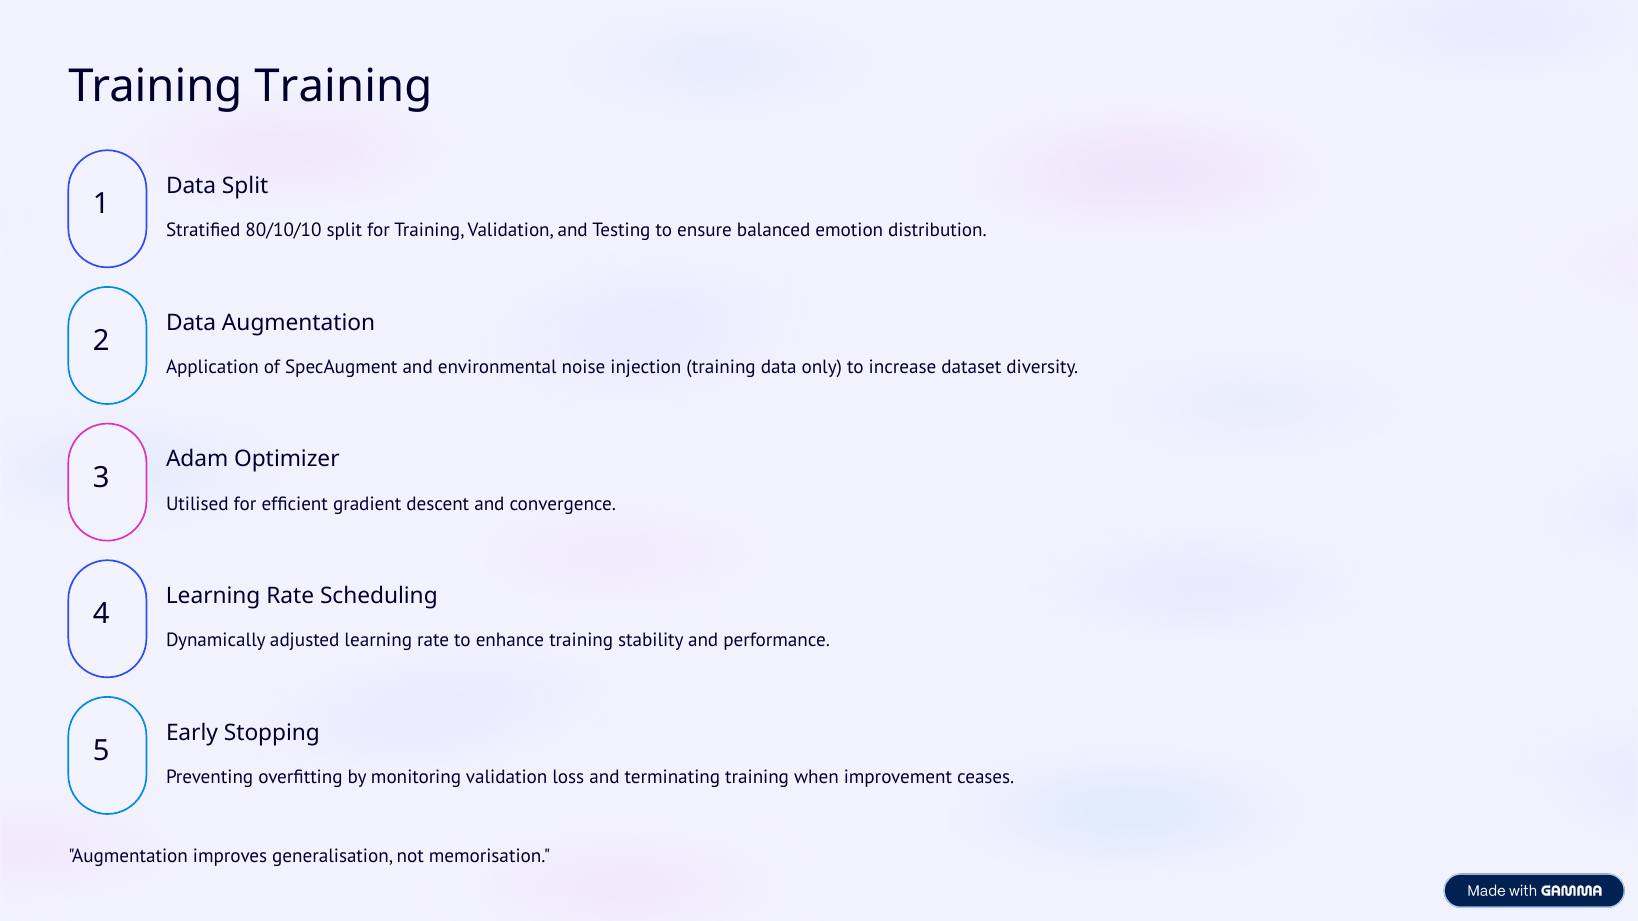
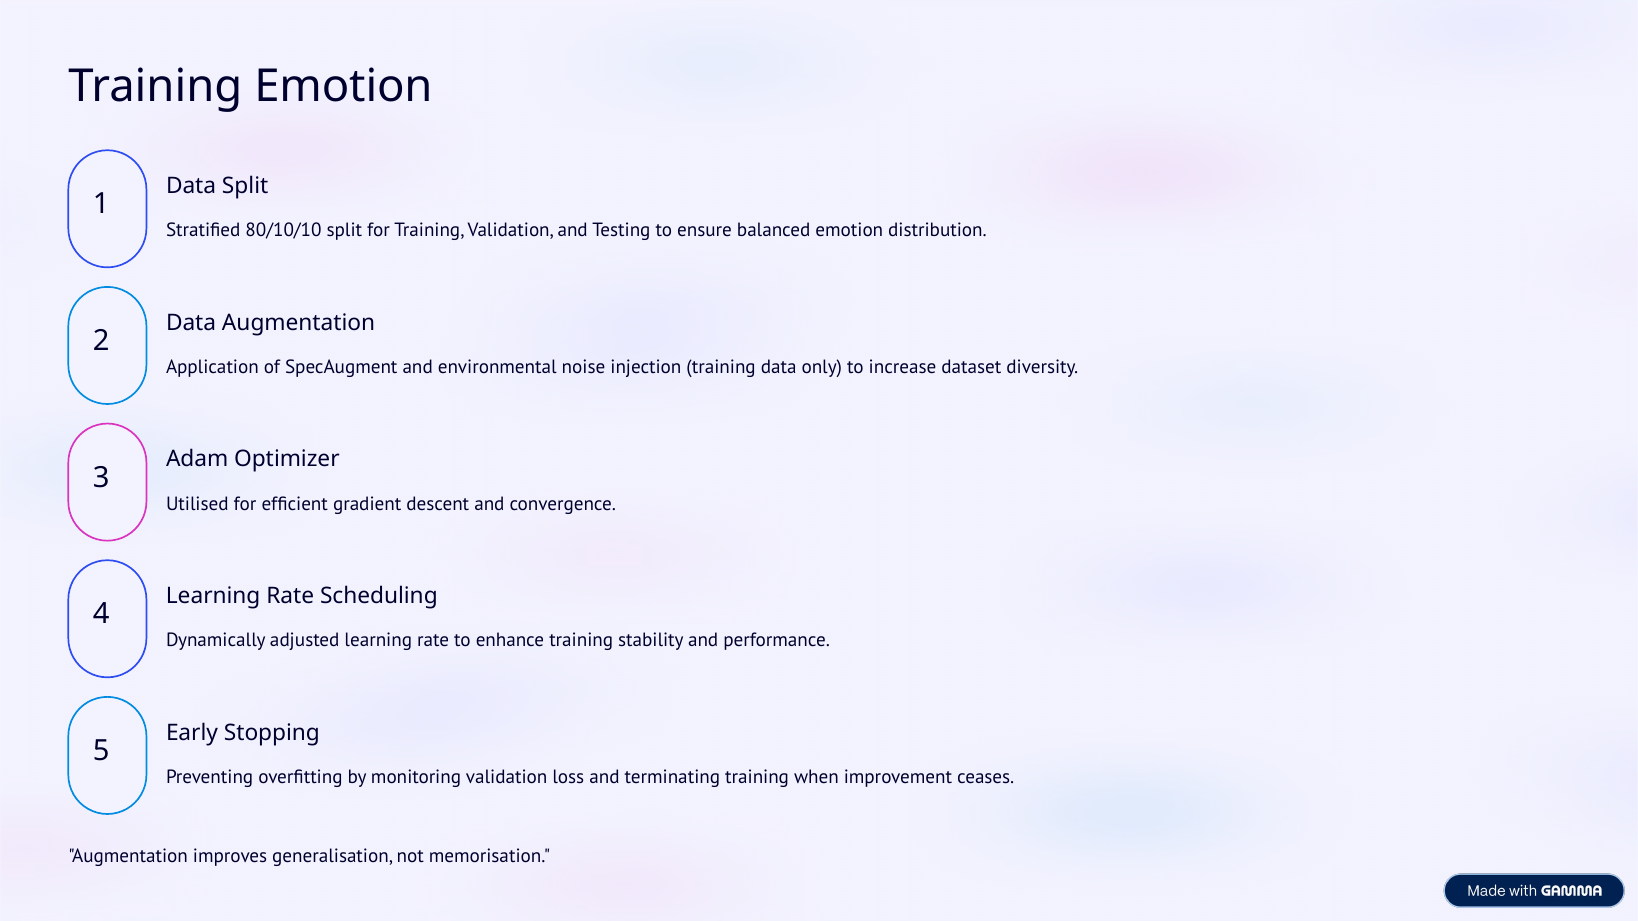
Training Training: Training -> Emotion
